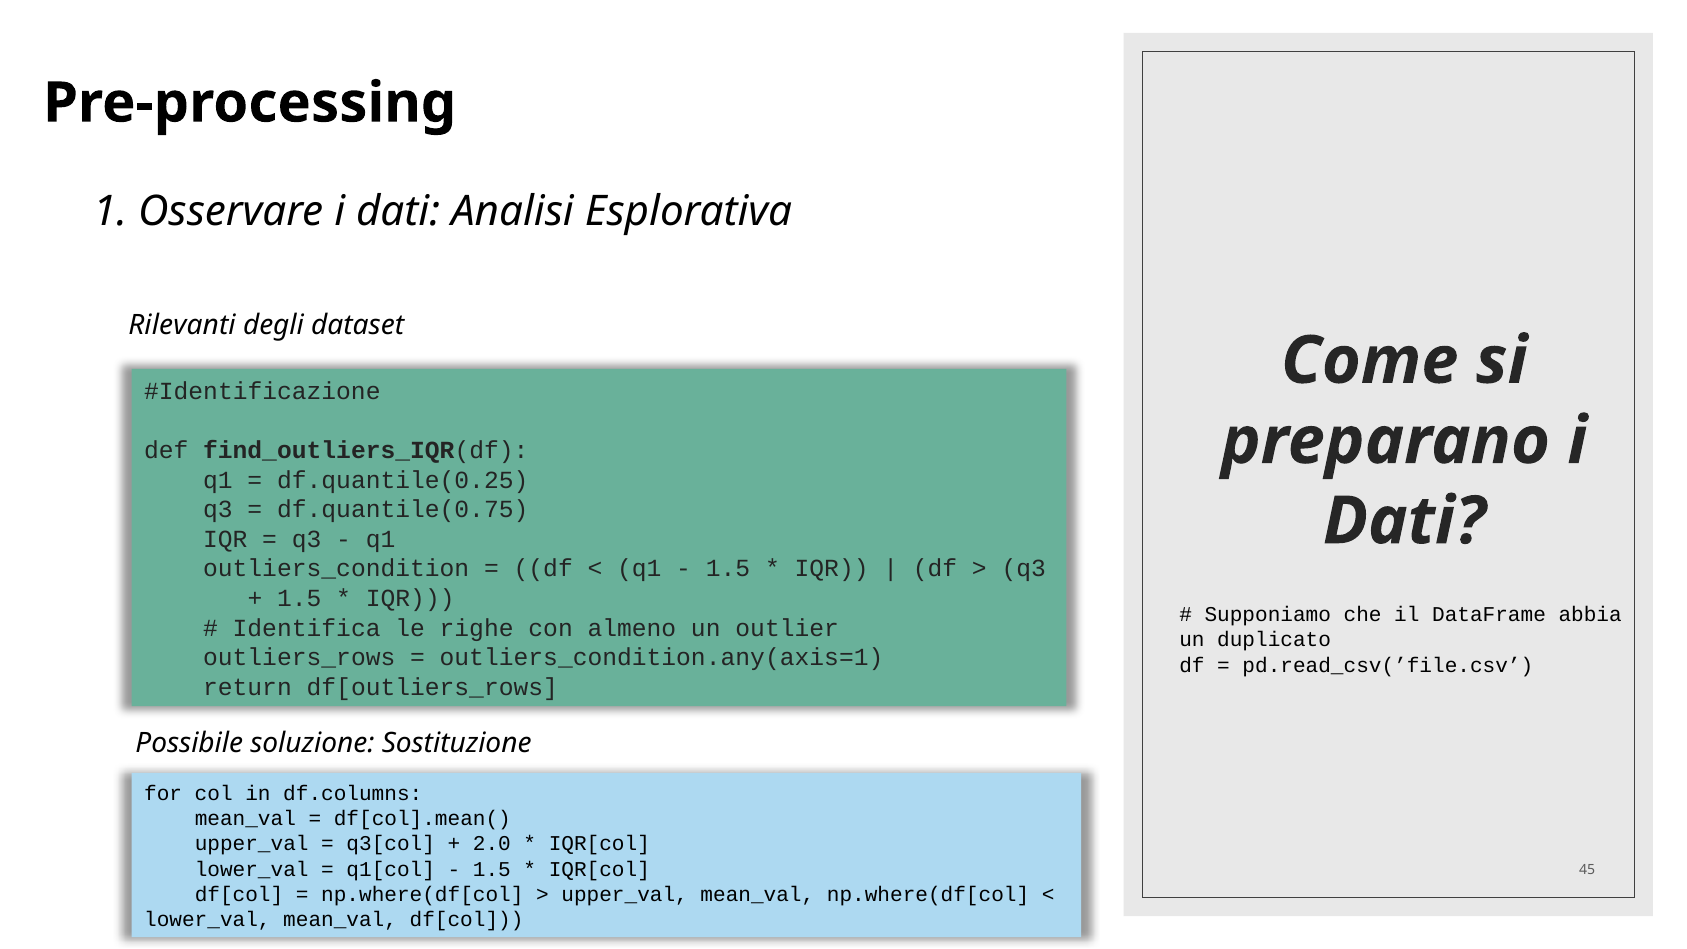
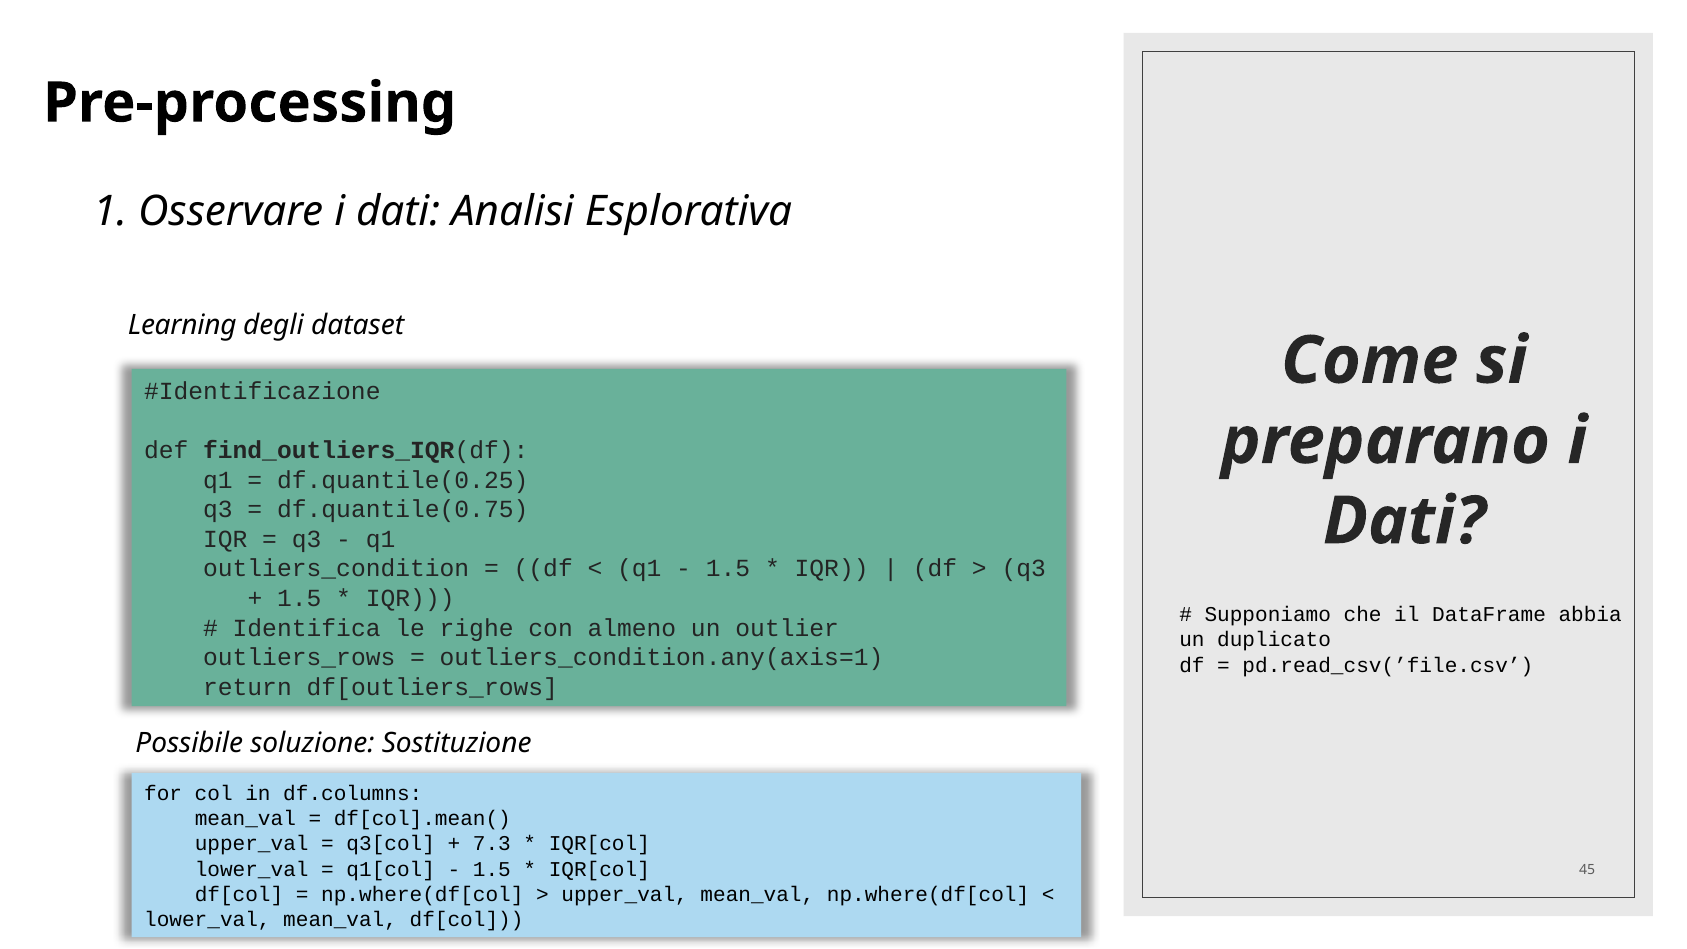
Rilevanti: Rilevanti -> Learning
2.0: 2.0 -> 7.3
